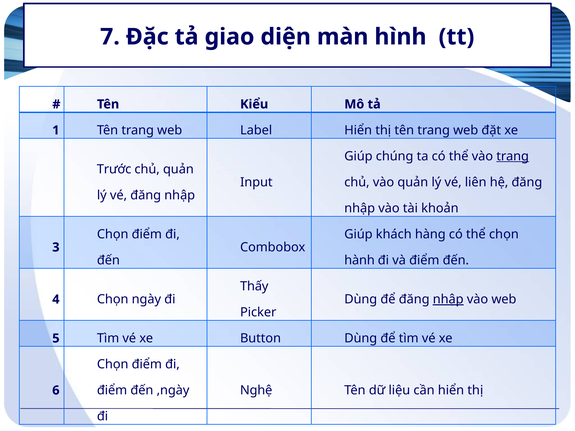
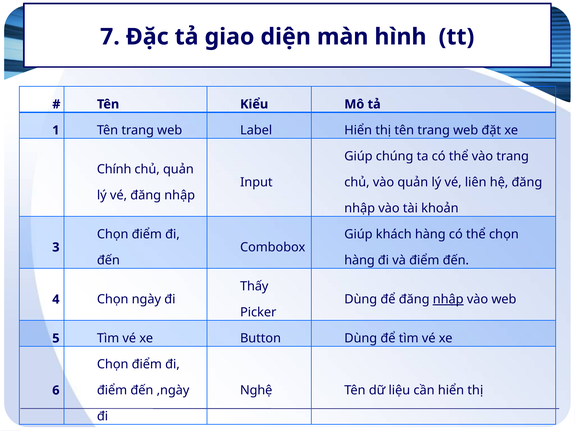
trang at (513, 156) underline: present -> none
Trước: Trước -> Chính
hành at (360, 260): hành -> hàng
